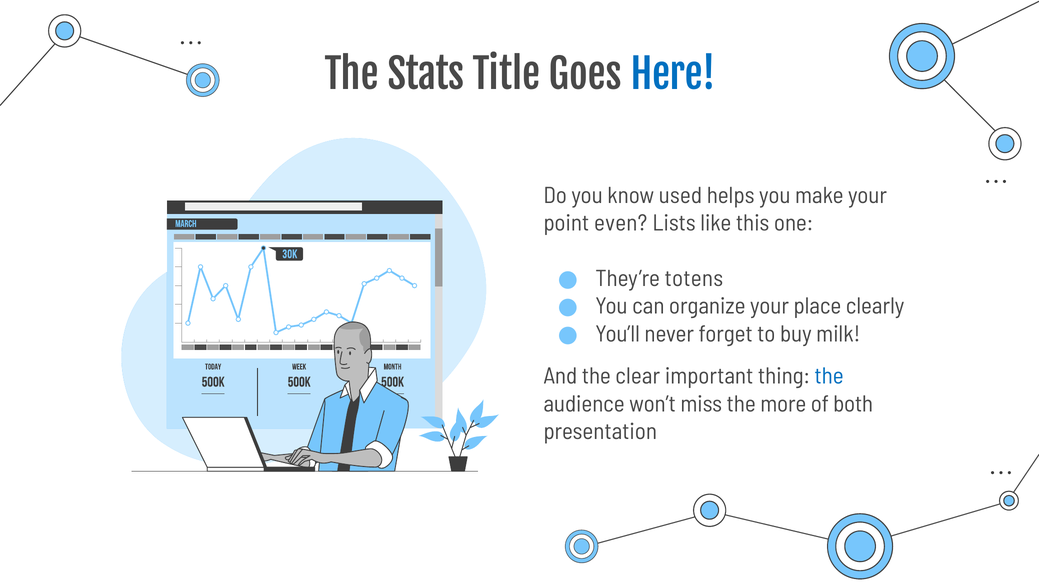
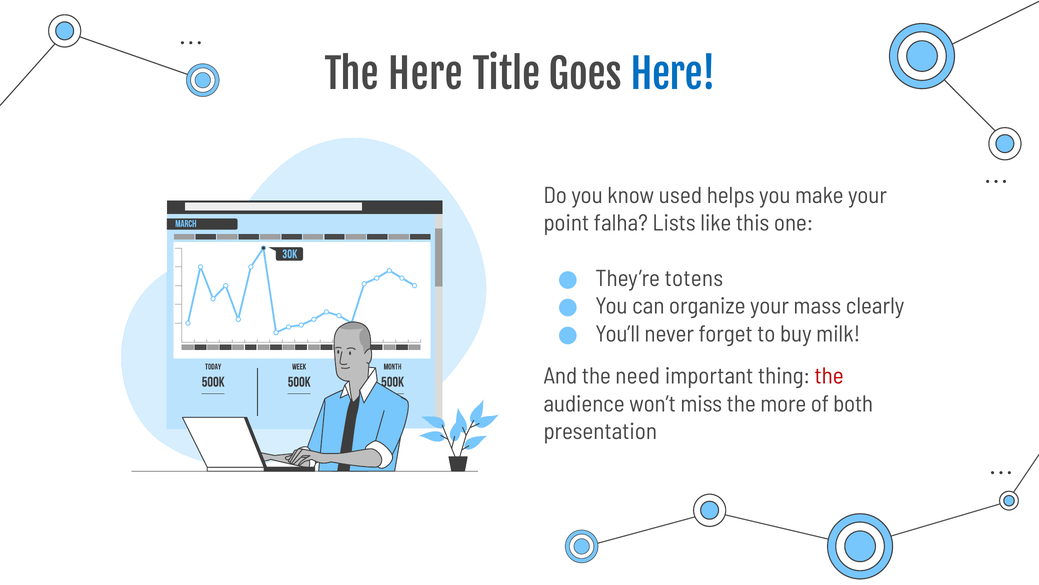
The Stats: Stats -> Here
even: even -> falha
place: place -> mass
clear: clear -> need
the at (829, 376) colour: blue -> red
